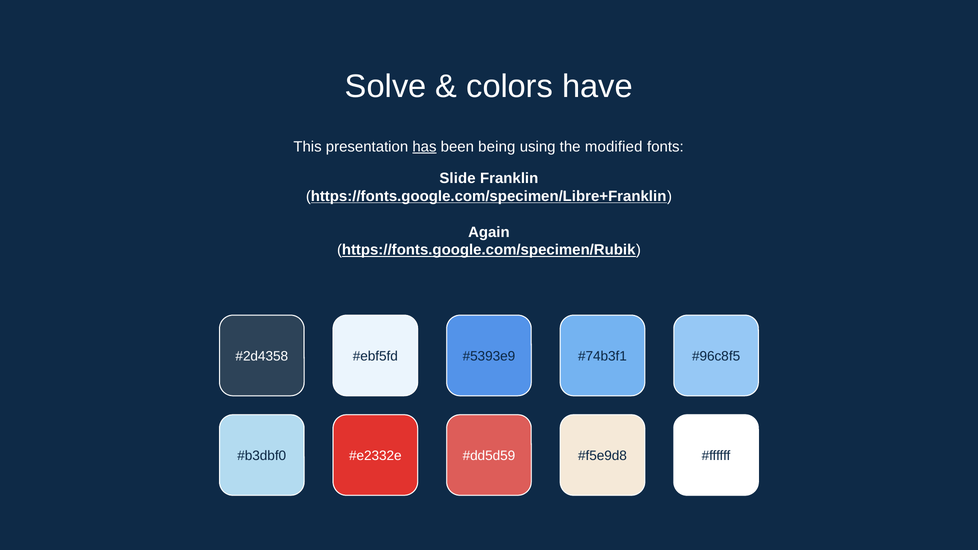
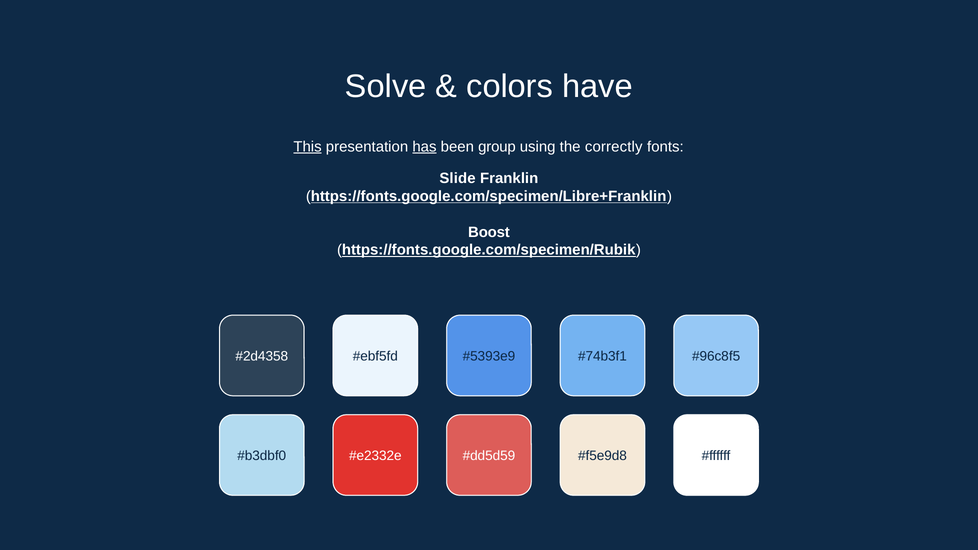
This underline: none -> present
being: being -> group
modified: modified -> correctly
Again: Again -> Boost
